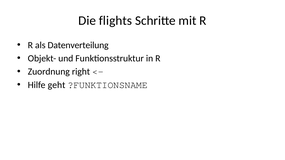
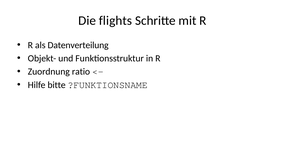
right: right -> ratio
geht: geht -> bitte
